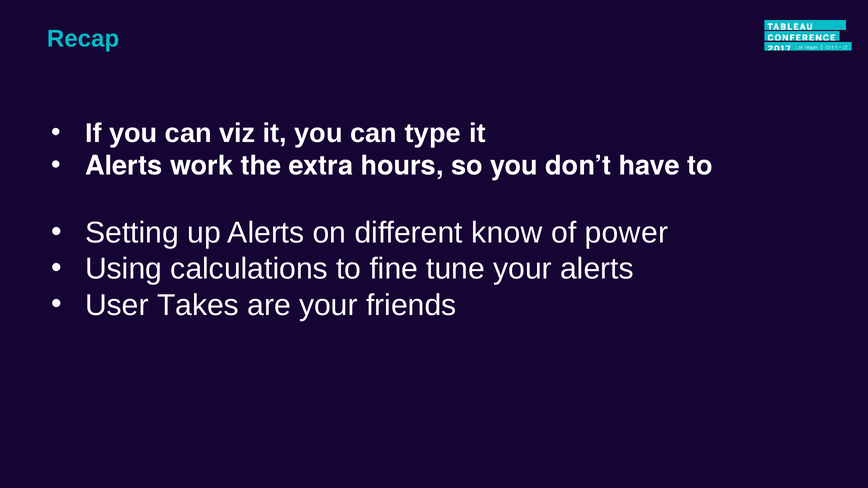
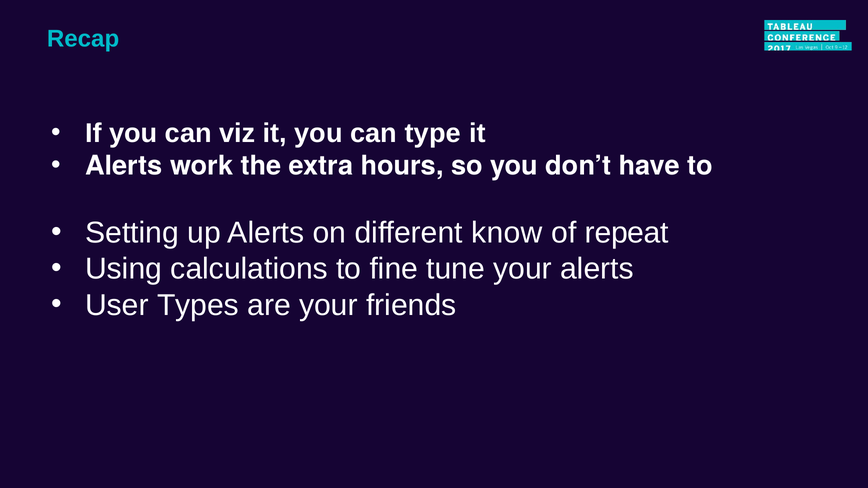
power: power -> repeat
Takes: Takes -> Types
